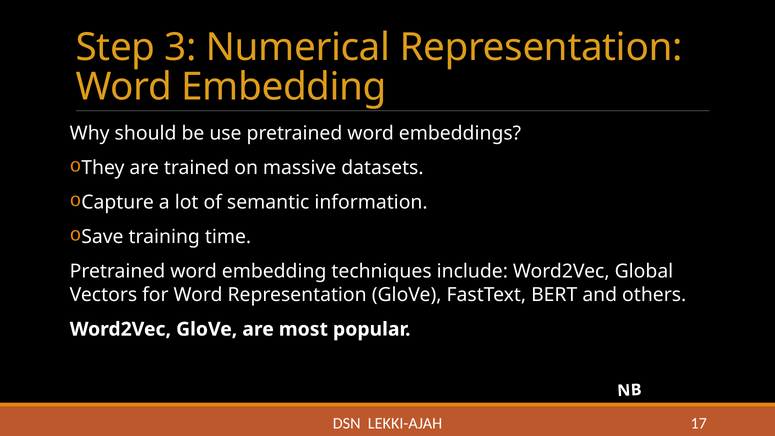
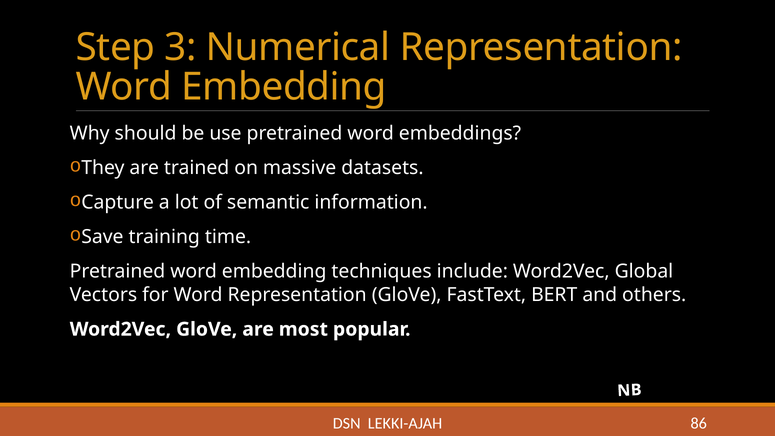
17: 17 -> 86
